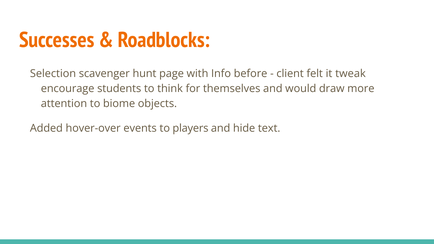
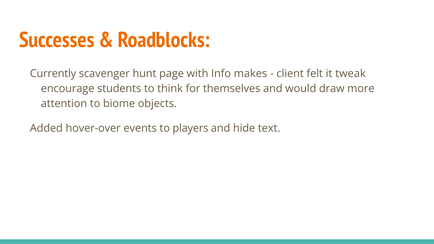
Selection: Selection -> Currently
before: before -> makes
